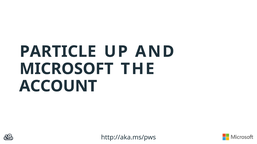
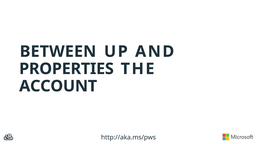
PARTICLE: PARTICLE -> BETWEEN
MICROSOFT: MICROSOFT -> PROPERTIES
